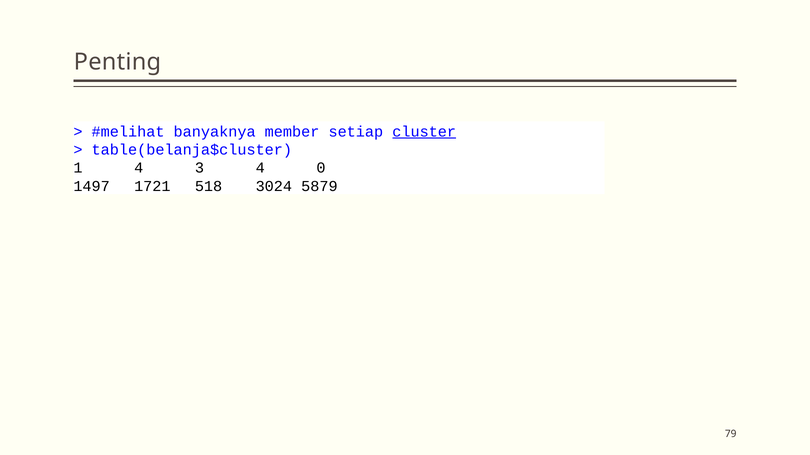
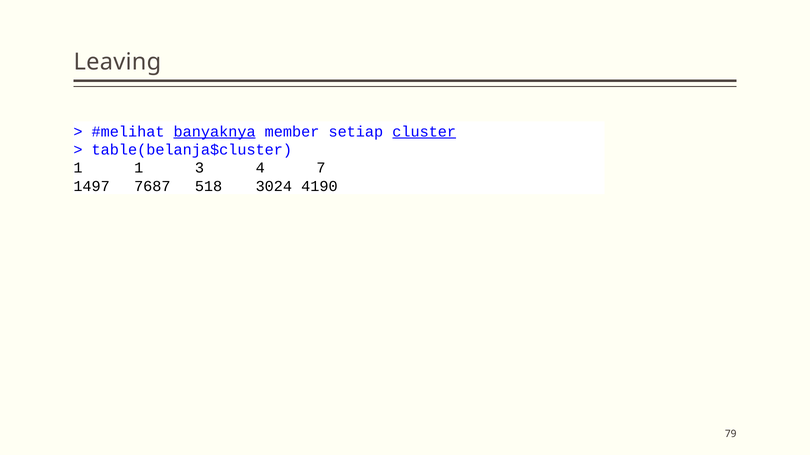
Penting: Penting -> Leaving
banyaknya underline: none -> present
1 4: 4 -> 1
0: 0 -> 7
1721: 1721 -> 7687
5879: 5879 -> 4190
